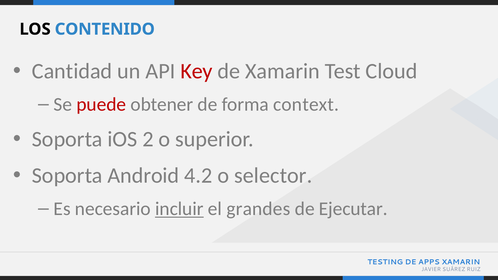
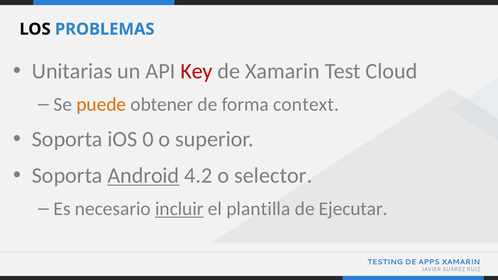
CONTENIDO: CONTENIDO -> PROBLEMAS
Cantidad: Cantidad -> Unitarias
puede colour: red -> orange
2: 2 -> 0
Android underline: none -> present
grandes: grandes -> plantilla
